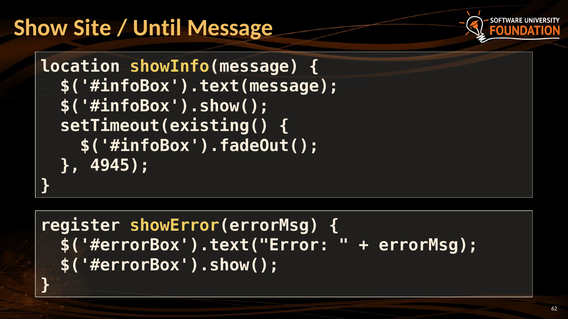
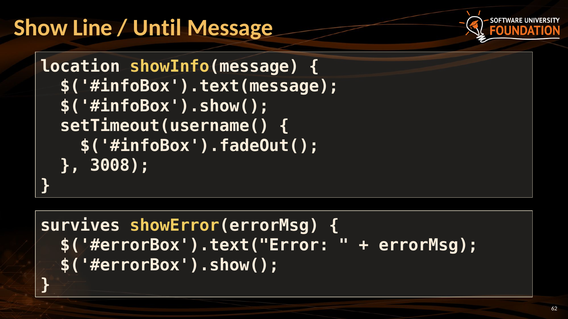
Site: Site -> Line
setTimeout(existing(: setTimeout(existing( -> setTimeout(username(
4945: 4945 -> 3008
register: register -> survives
